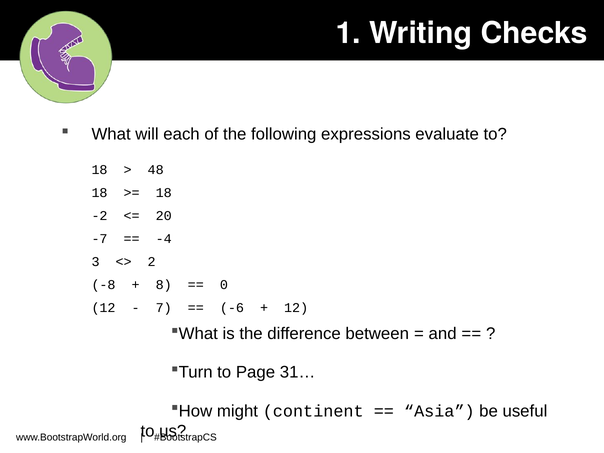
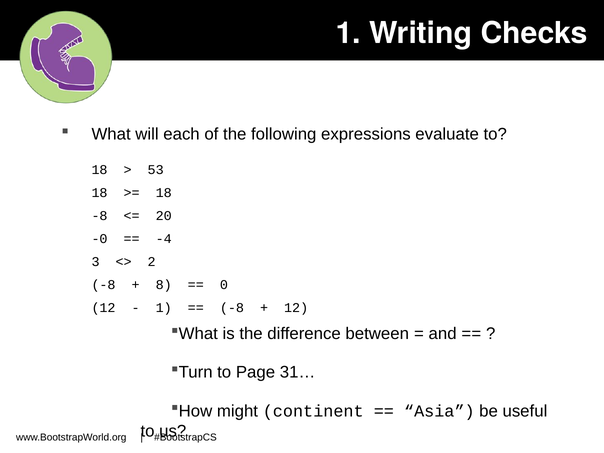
48: 48 -> 53
-2 at (100, 216): -2 -> -8
-7: -7 -> -0
7 at (164, 308): 7 -> 1
-6 at (232, 308): -6 -> -8
